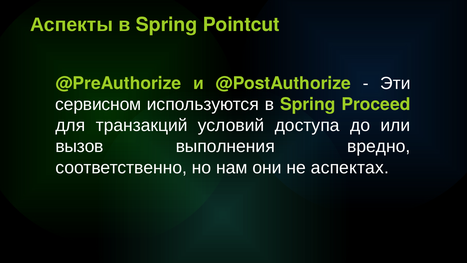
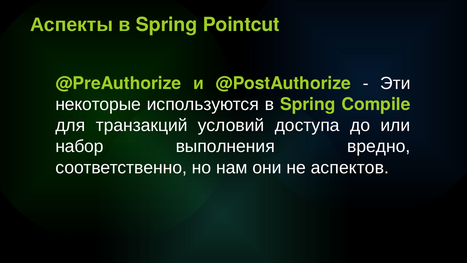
сервисном: сервисном -> некоторые
Proceed: Proceed -> Compile
вызов: вызов -> набор
аспектах: аспектах -> аспектов
